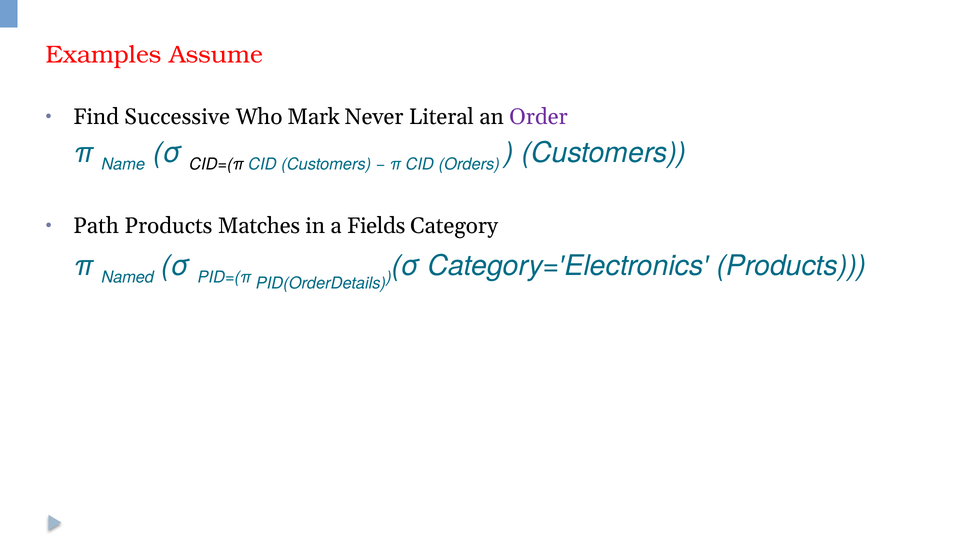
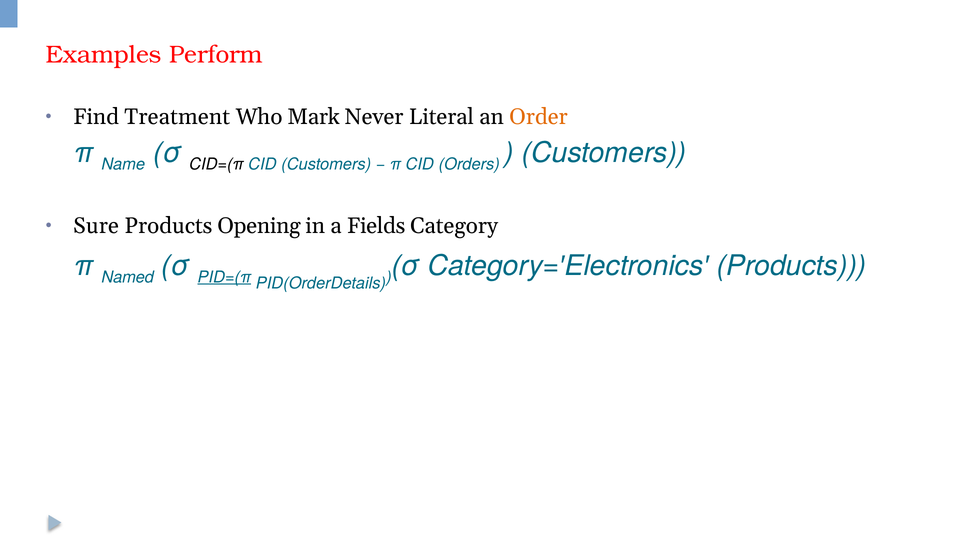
Assume: Assume -> Perform
Successive: Successive -> Treatment
Order colour: purple -> orange
Path: Path -> Sure
Matches: Matches -> Opening
PID=(π underline: none -> present
